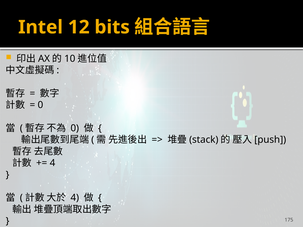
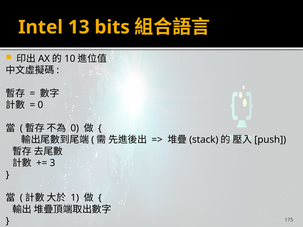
12: 12 -> 13
4 at (52, 163): 4 -> 3
4 at (75, 198): 4 -> 1
